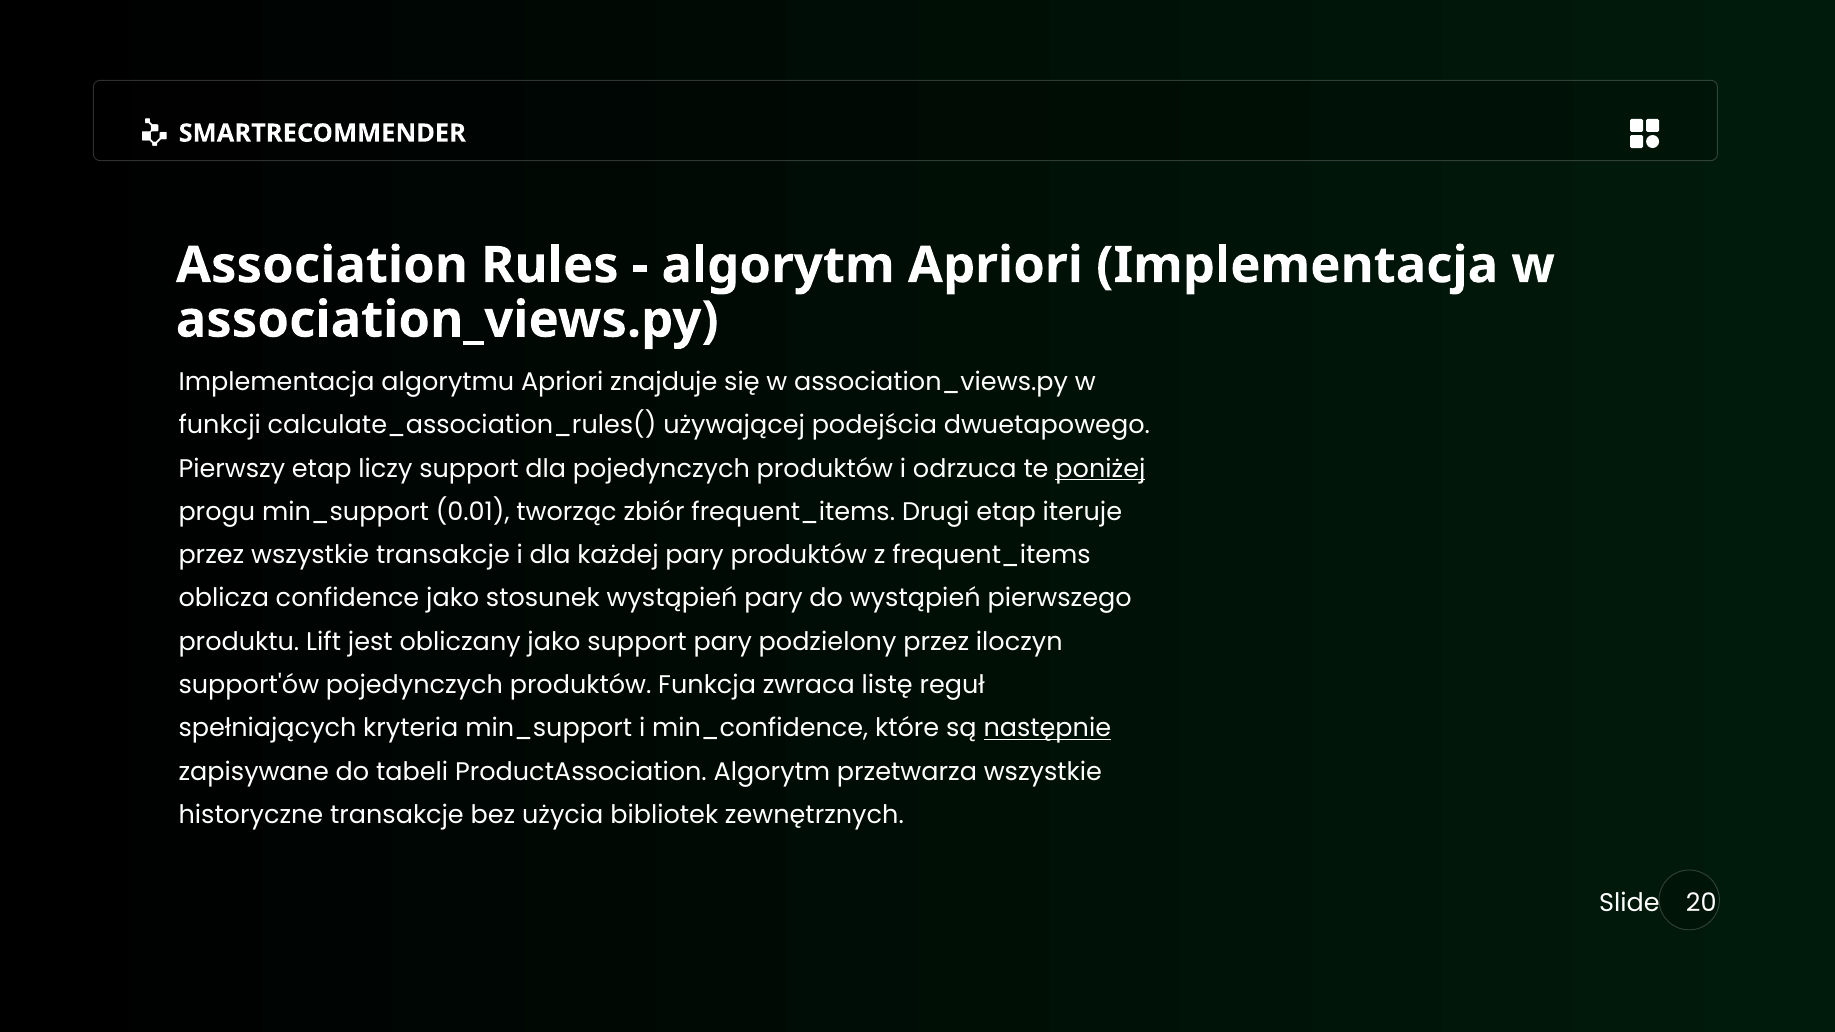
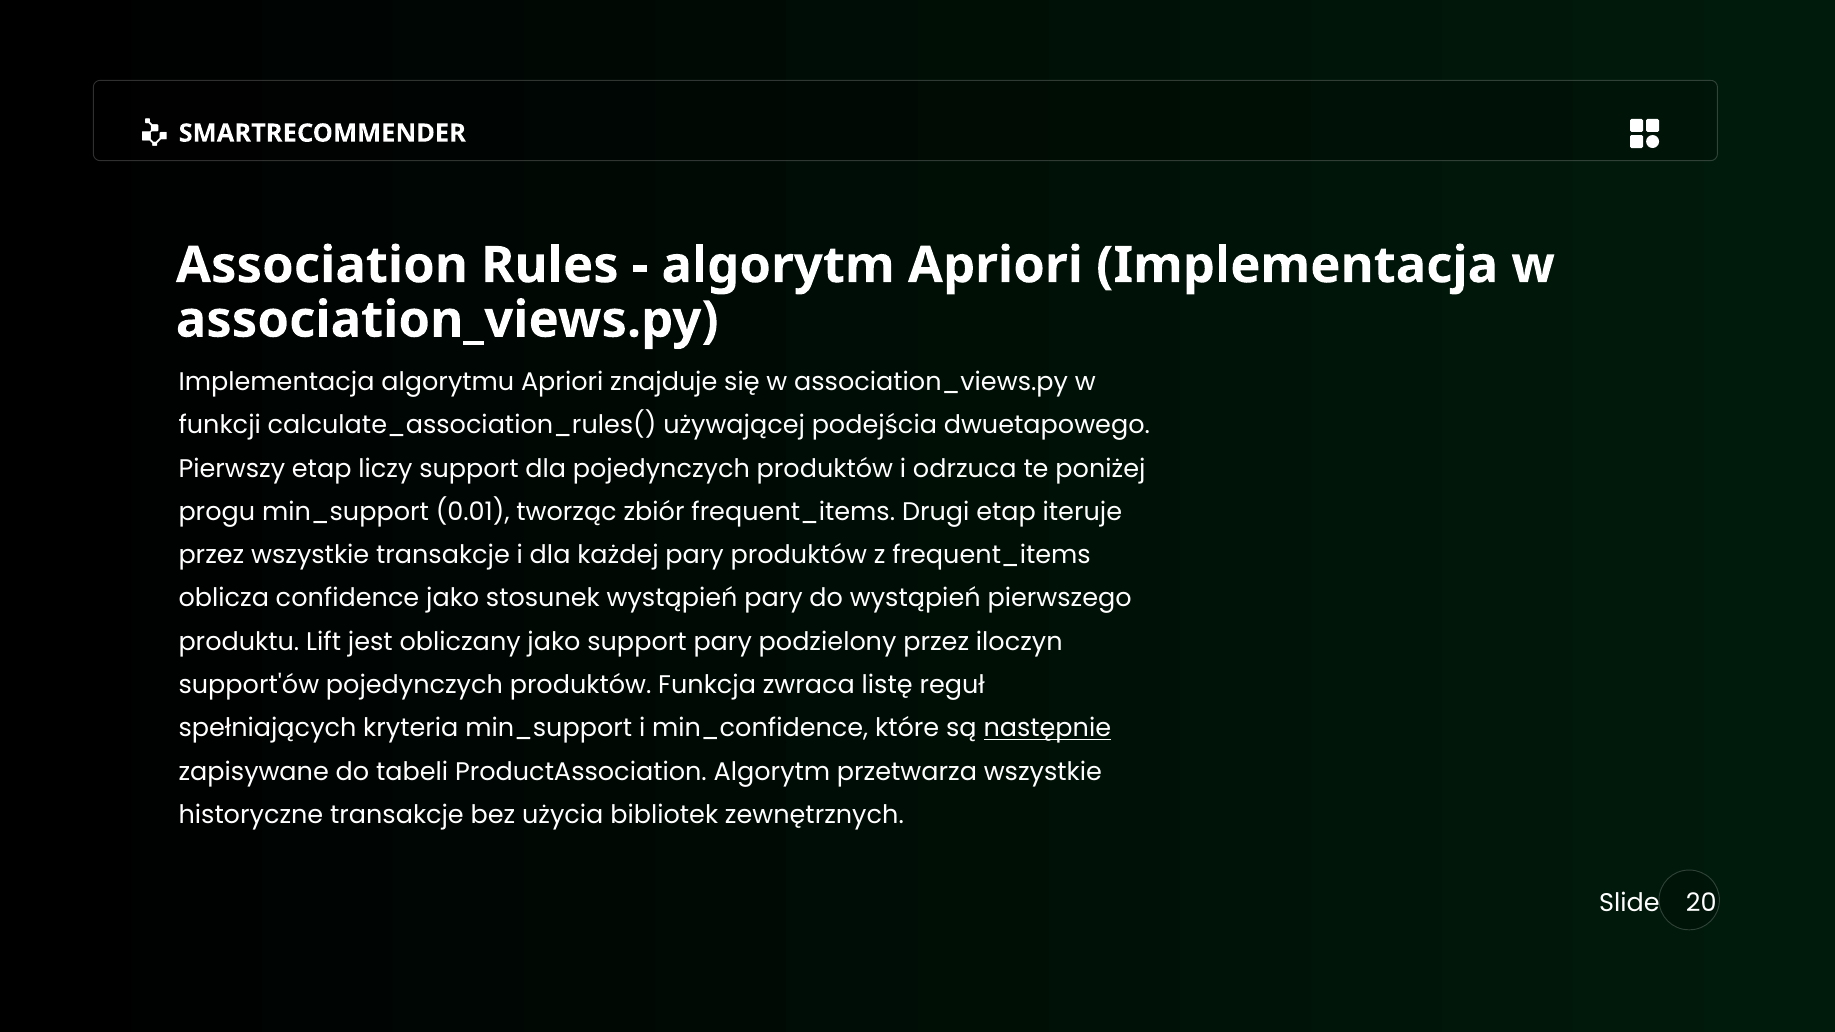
poniżej underline: present -> none
